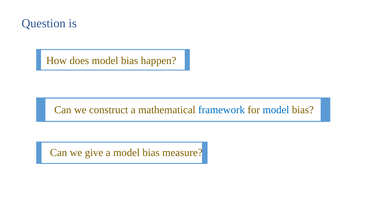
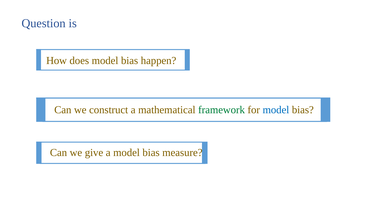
framework colour: blue -> green
